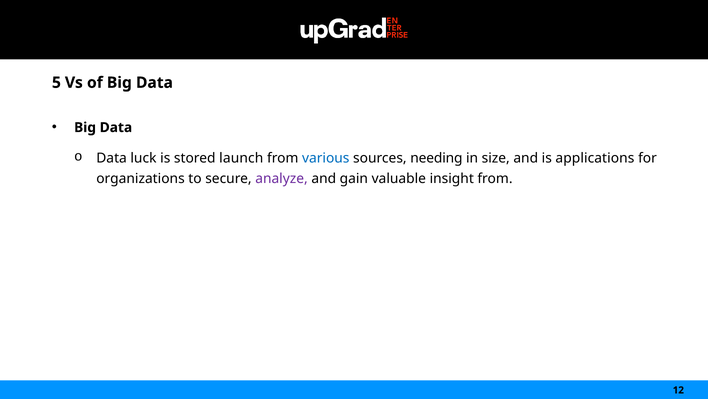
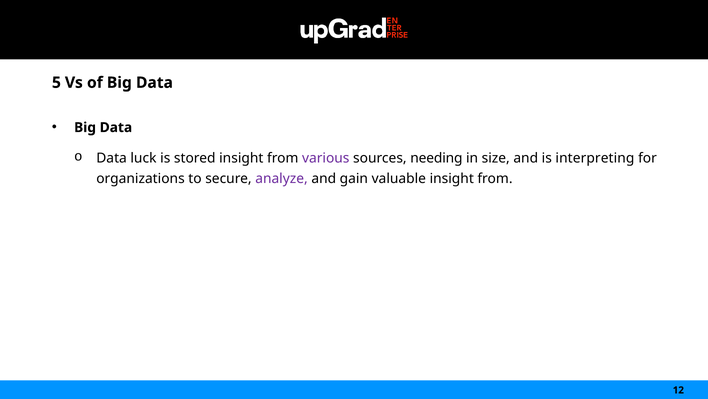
stored launch: launch -> insight
various colour: blue -> purple
applications: applications -> interpreting
